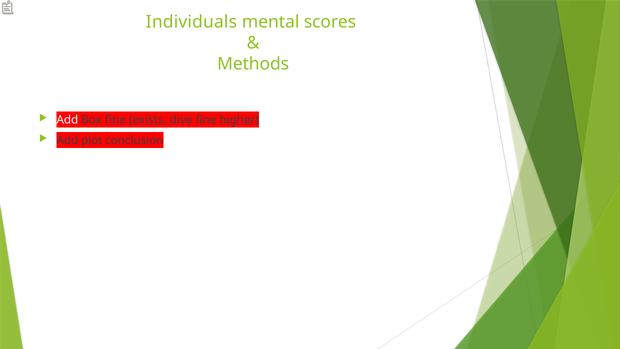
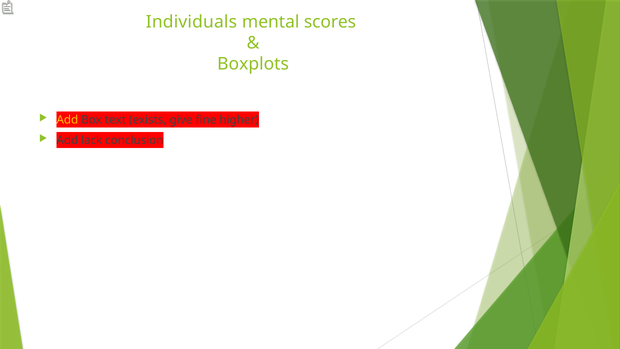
Methods: Methods -> Boxplots
Add at (67, 120) colour: white -> yellow
Box fine: fine -> text
dive: dive -> give
plot: plot -> lack
